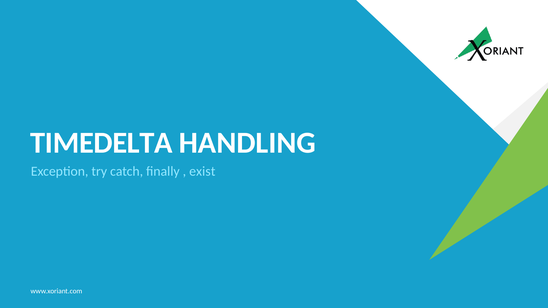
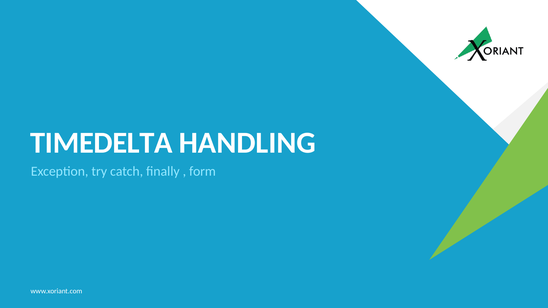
exist: exist -> form
